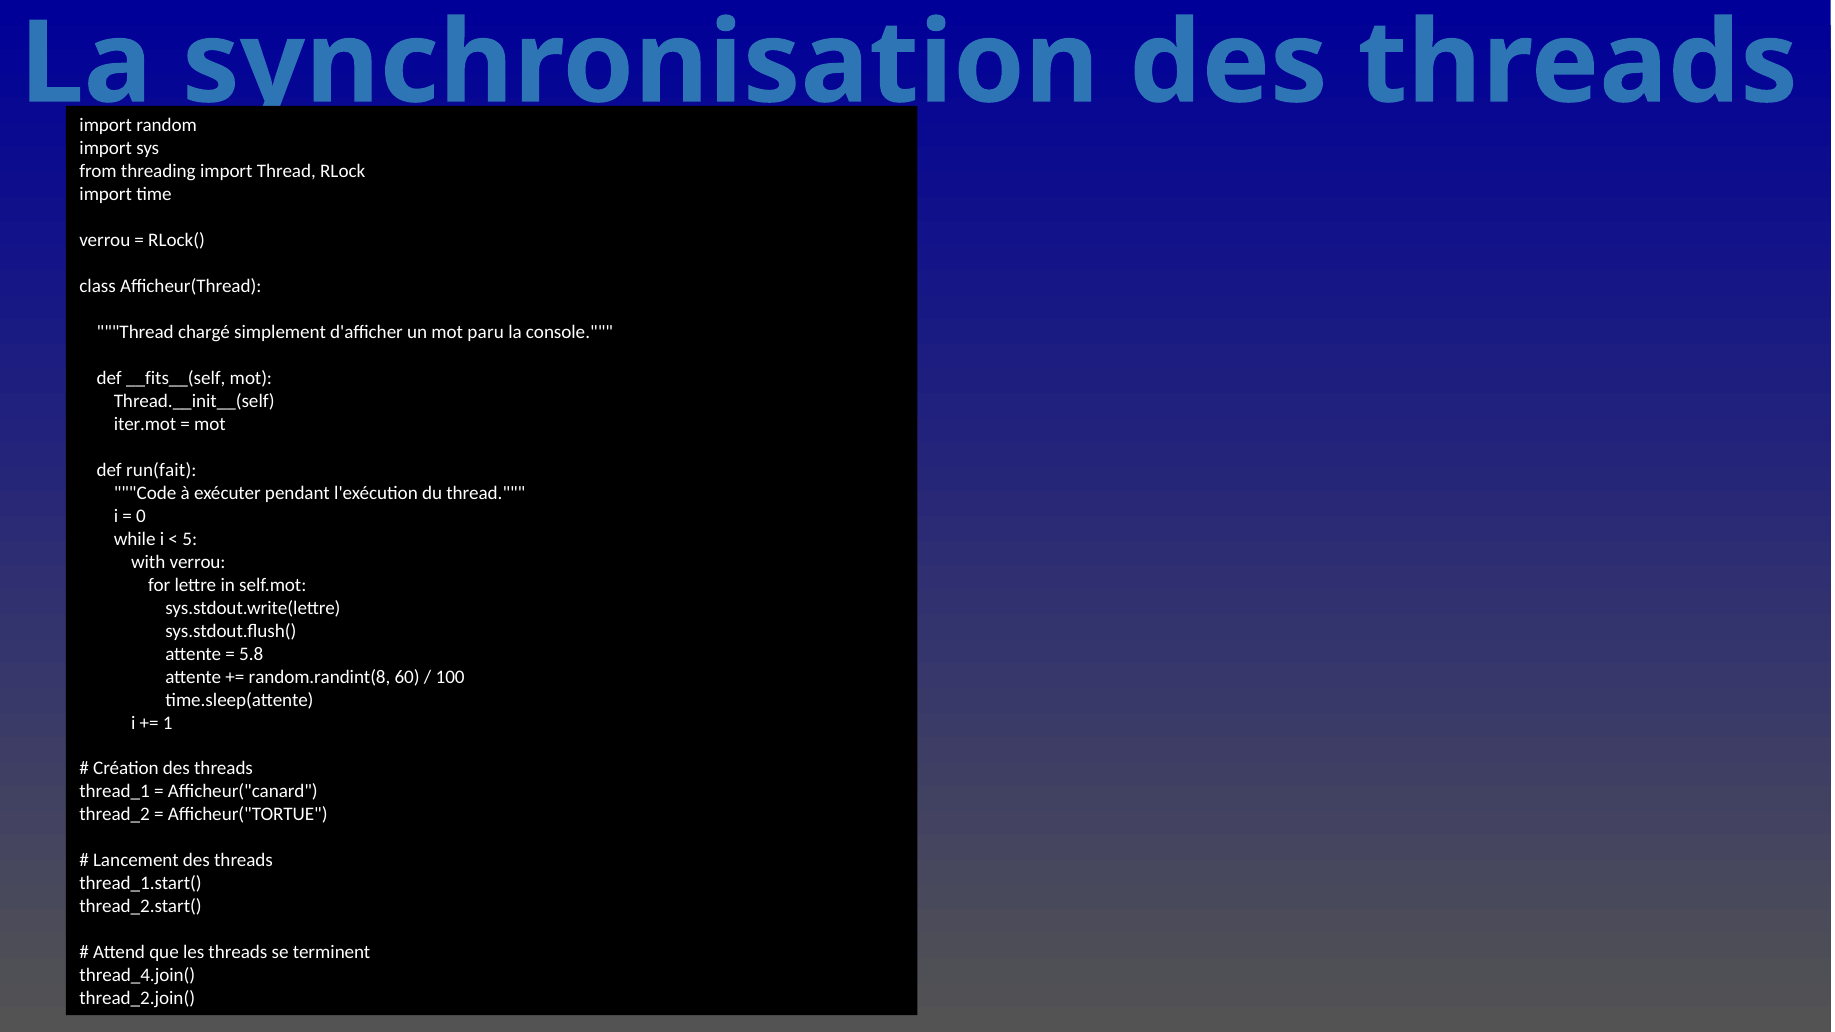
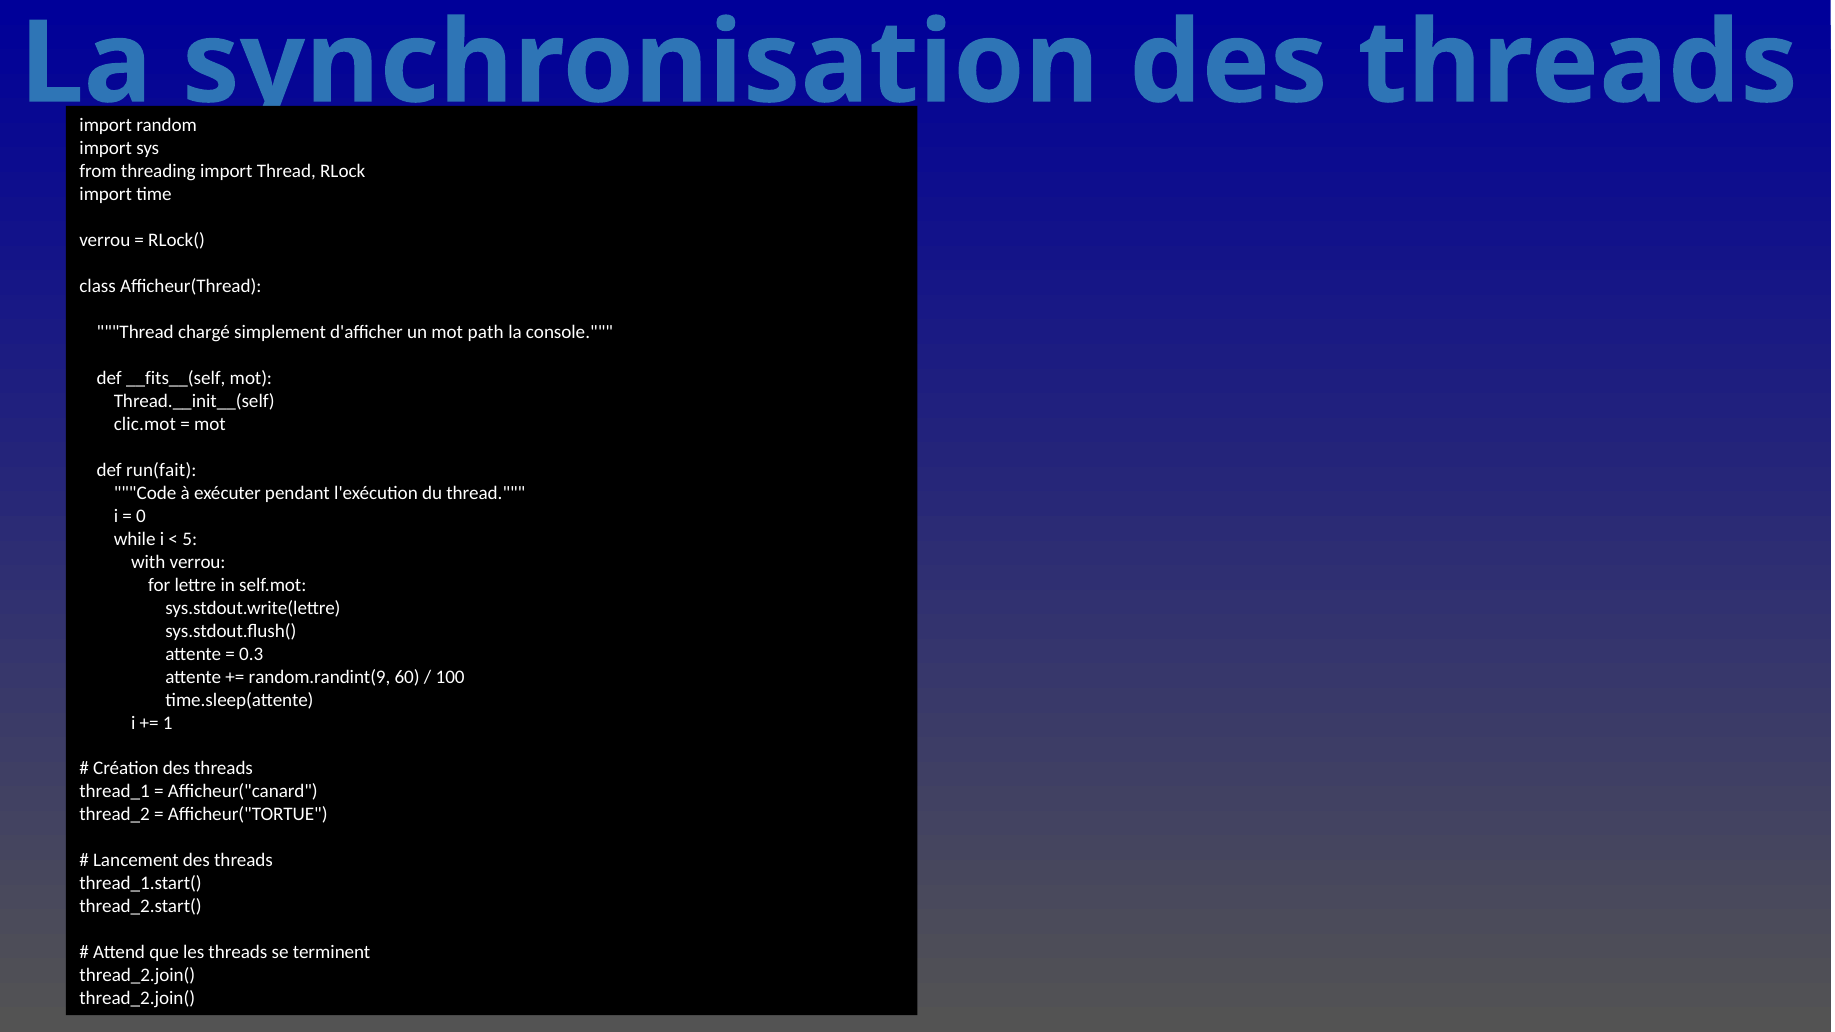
paru: paru -> path
iter.mot: iter.mot -> clic.mot
5.8: 5.8 -> 0.3
random.randint(8: random.randint(8 -> random.randint(9
thread_4.join( at (137, 976): thread_4.join( -> thread_2.join(
